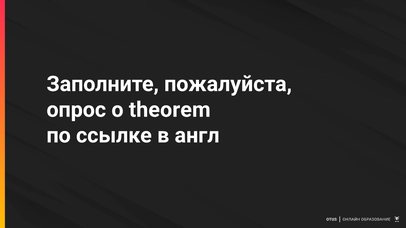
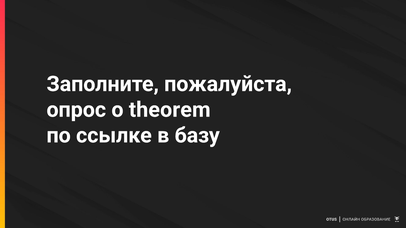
англ: англ -> базу
